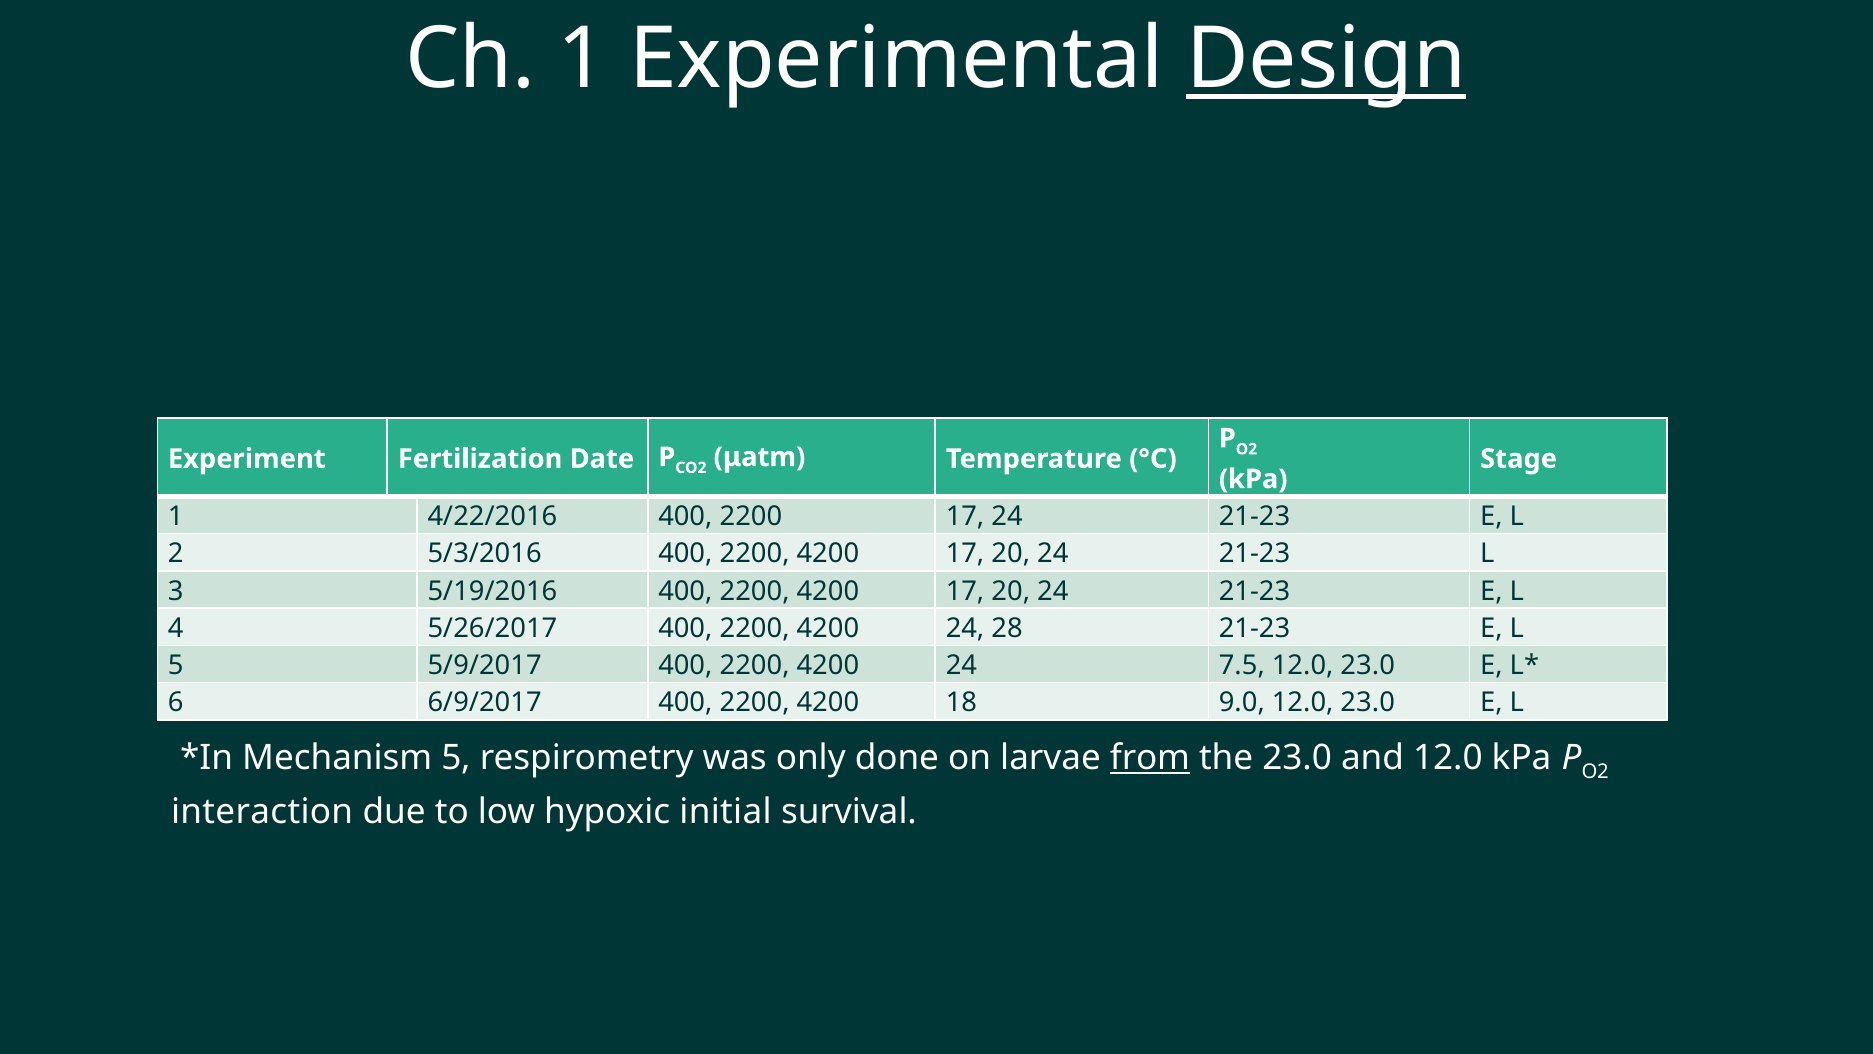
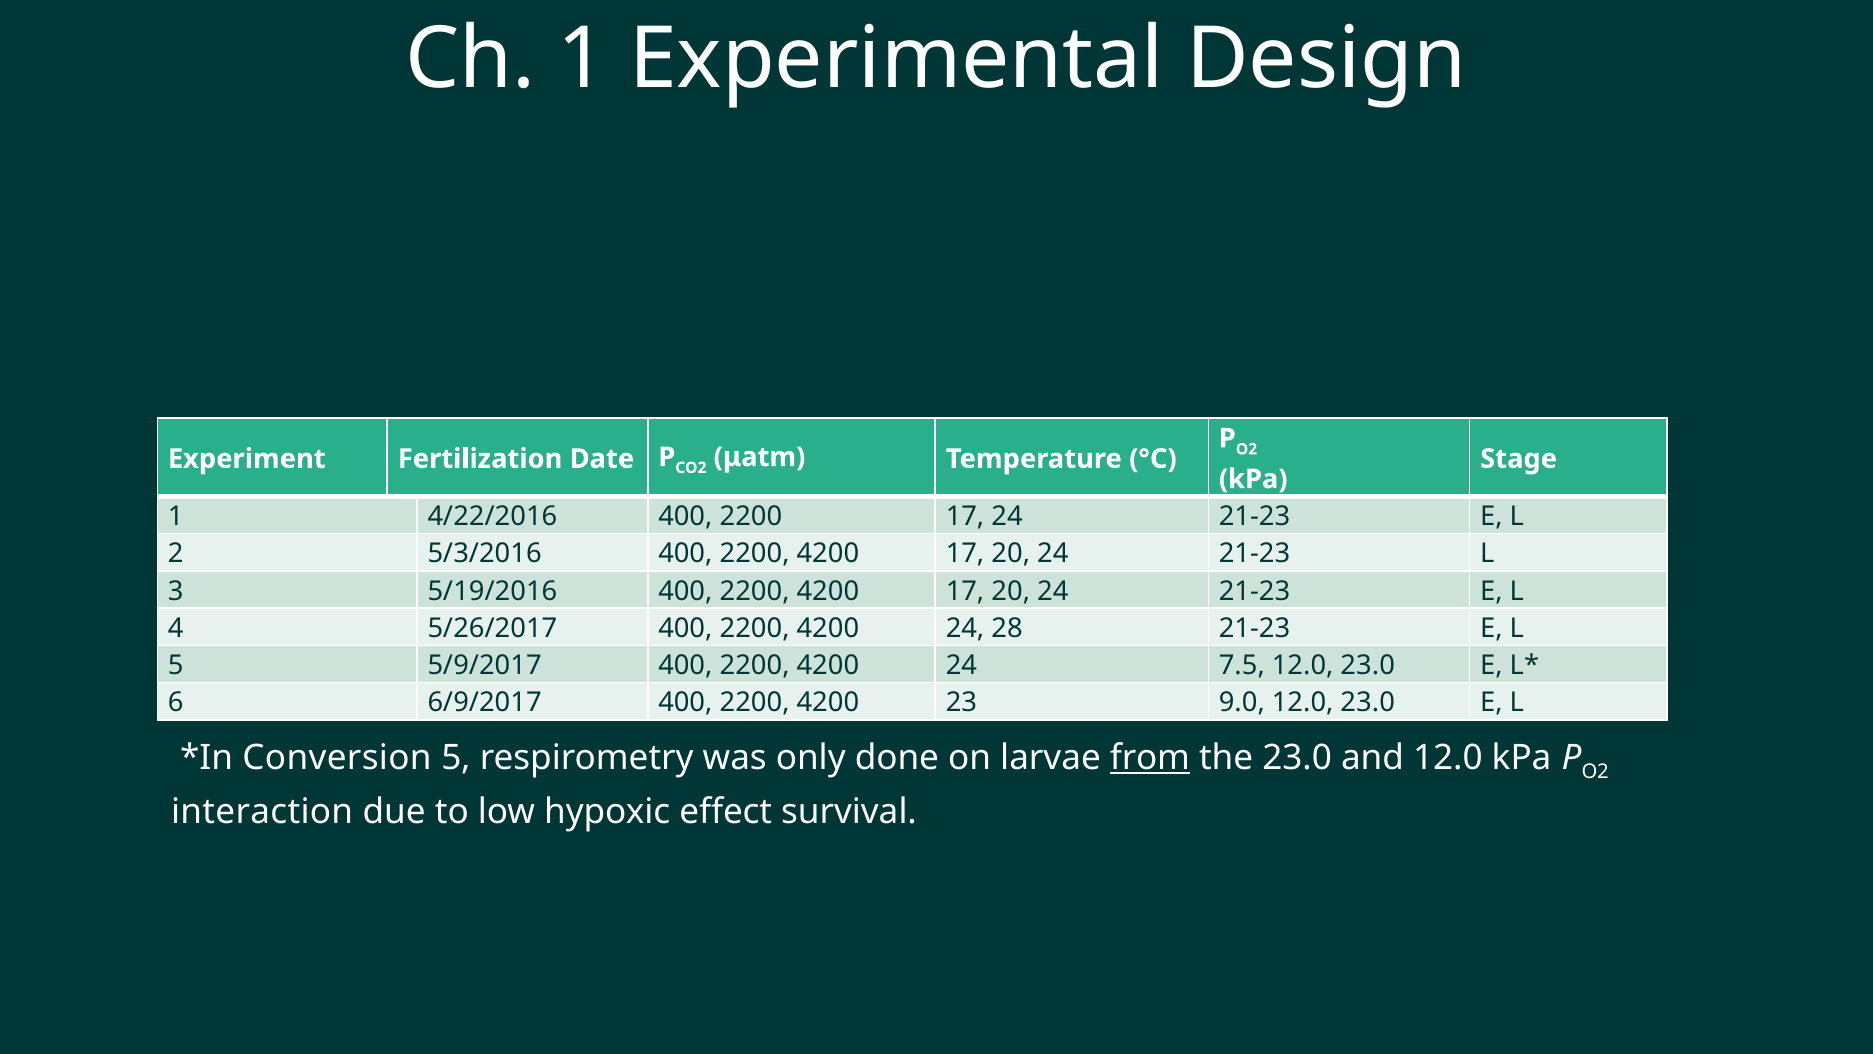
Design underline: present -> none
18: 18 -> 23
Mechanism: Mechanism -> Conversion
initial: initial -> effect
